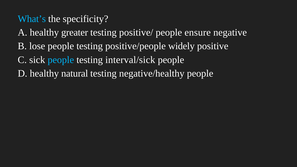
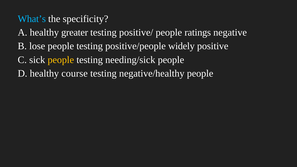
ensure: ensure -> ratings
people at (61, 60) colour: light blue -> yellow
interval/sick: interval/sick -> needing/sick
natural: natural -> course
